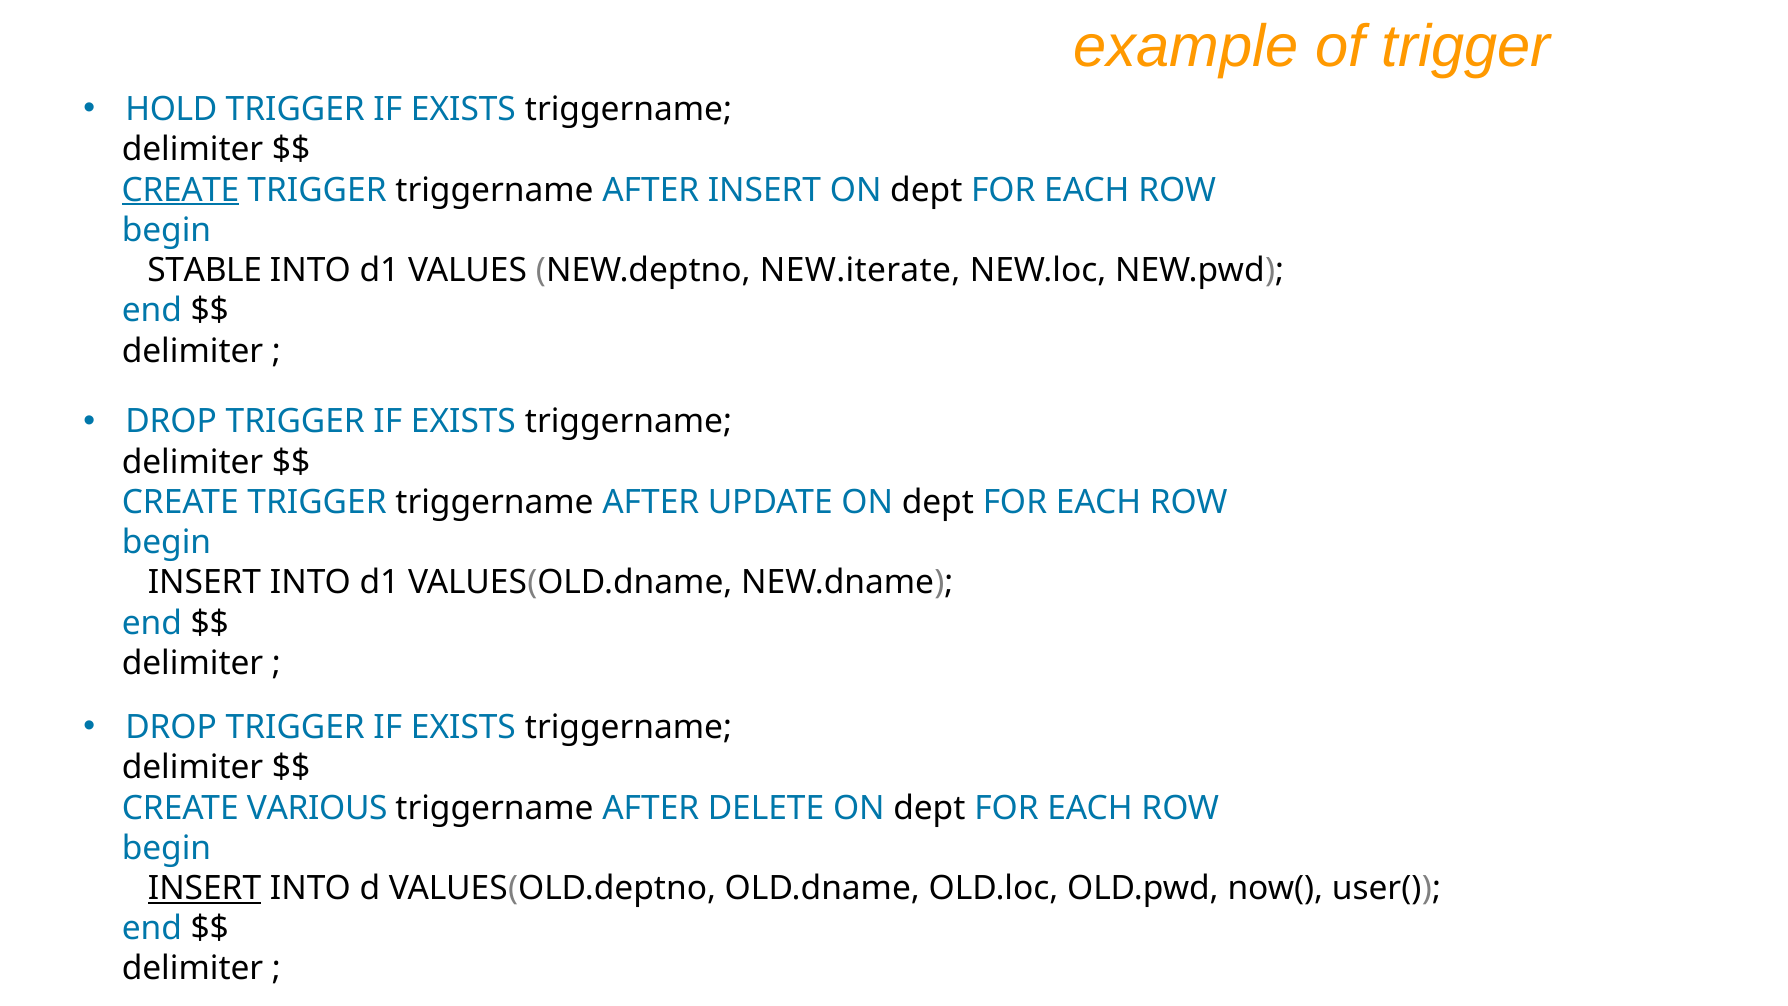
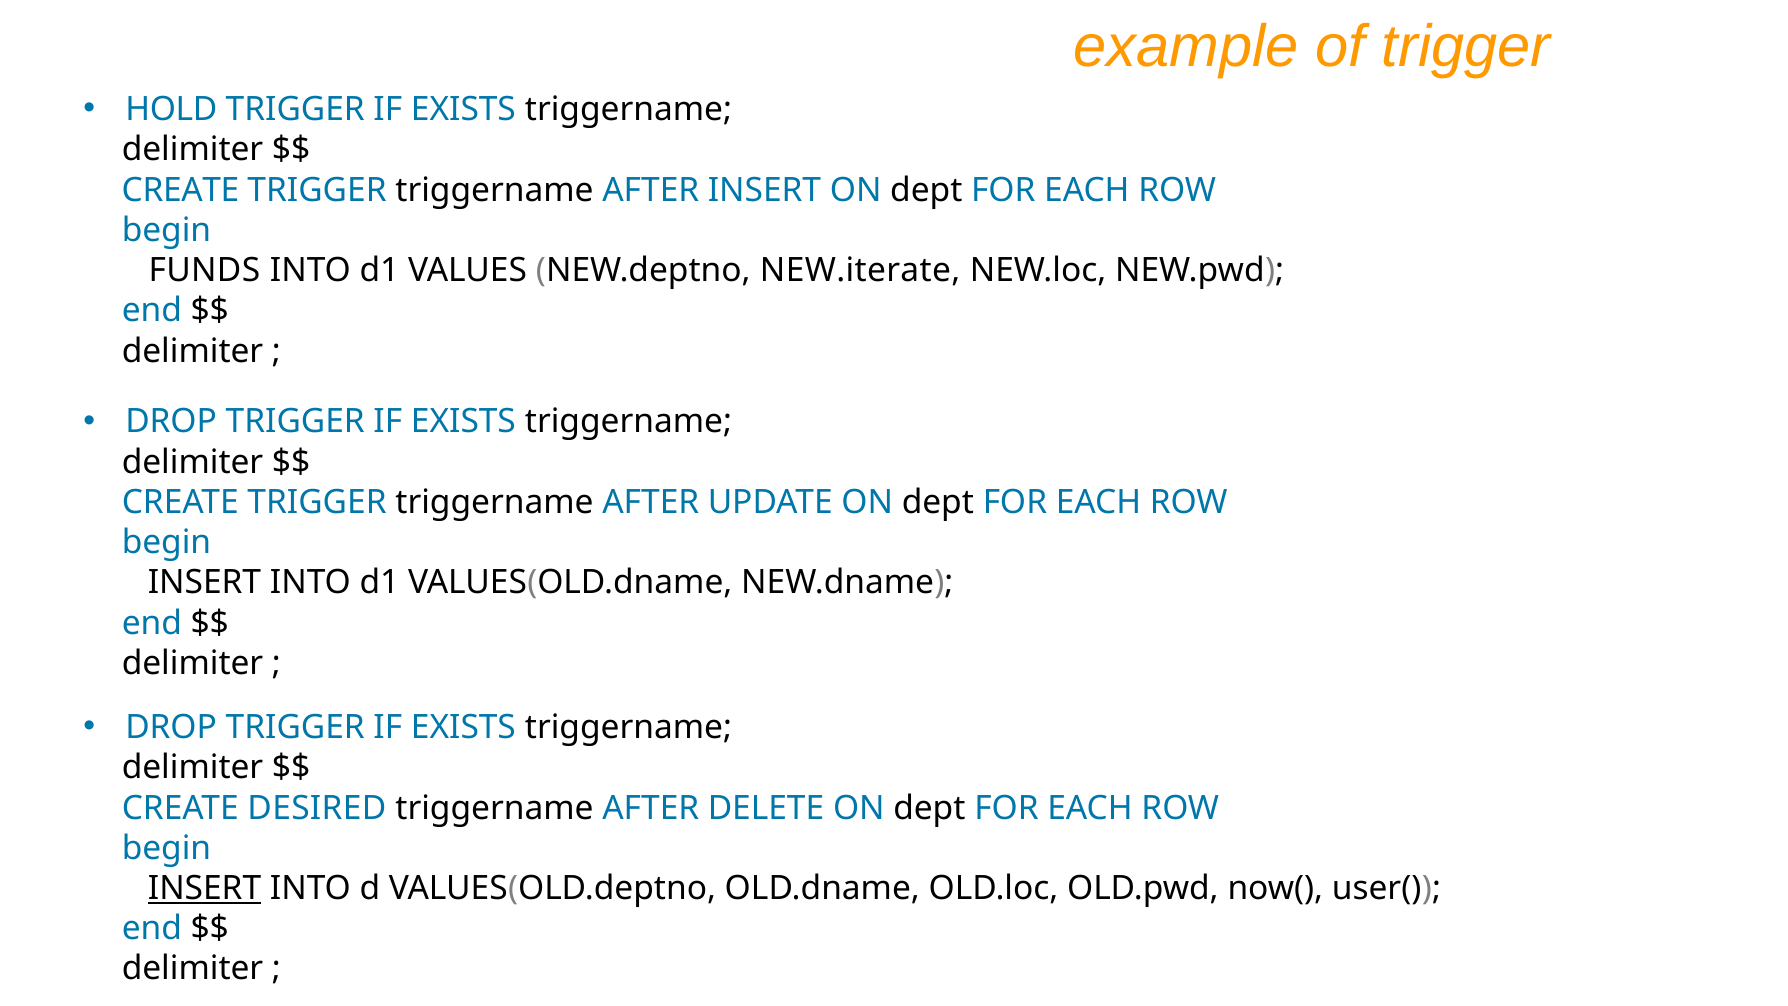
CREATE at (181, 190) underline: present -> none
STABLE: STABLE -> FUNDS
VARIOUS: VARIOUS -> DESIRED
